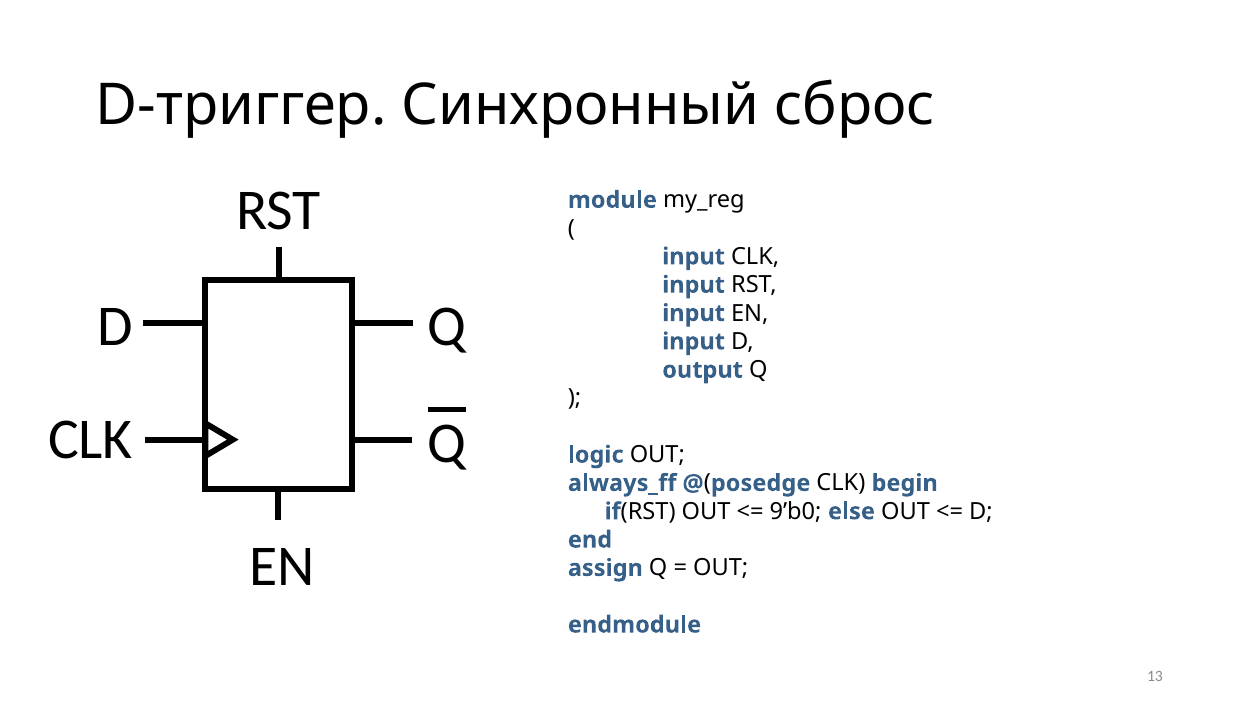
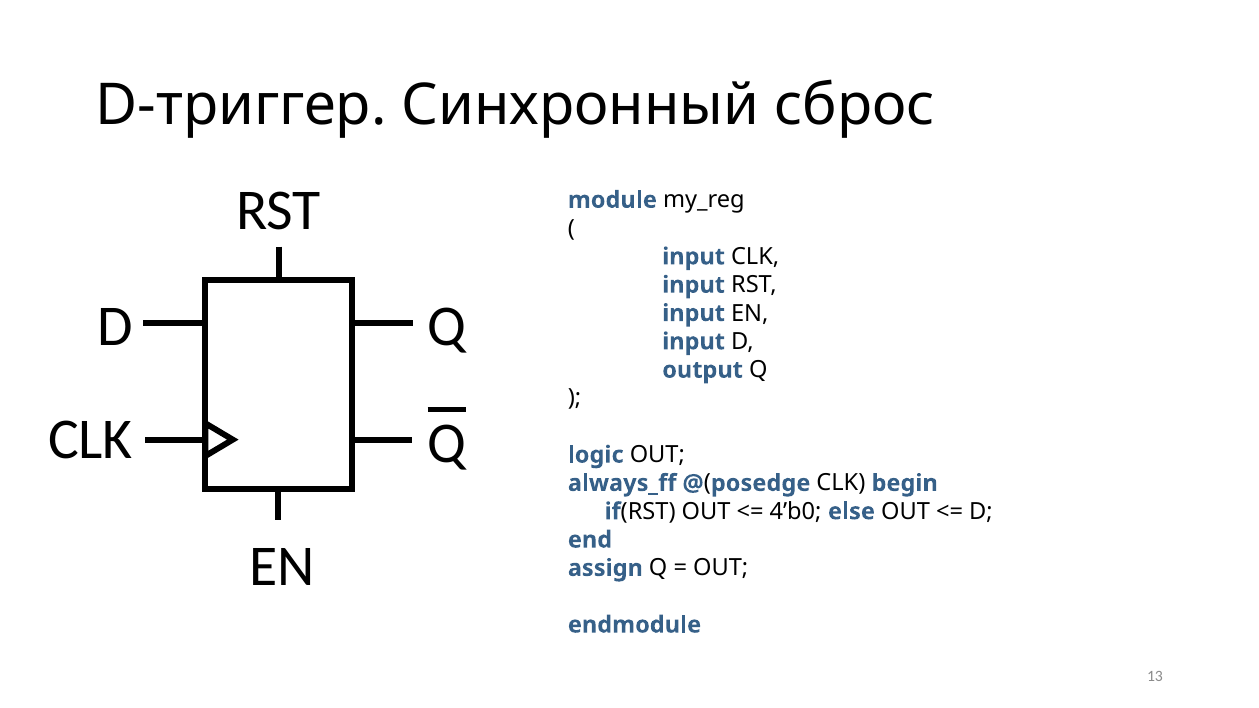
9’b0: 9’b0 -> 4’b0
